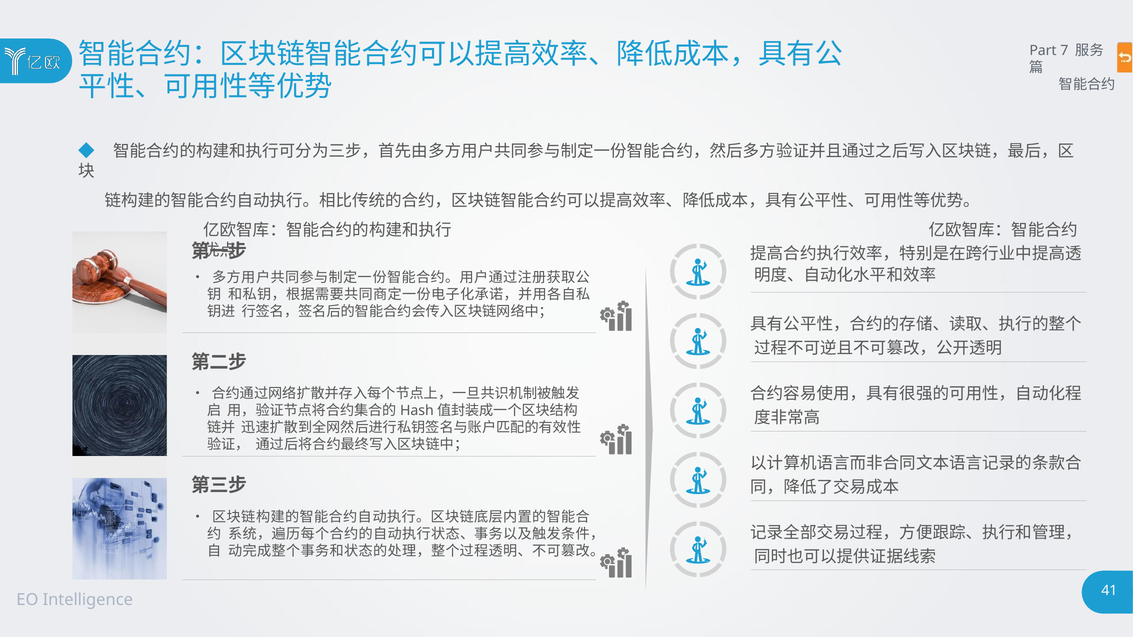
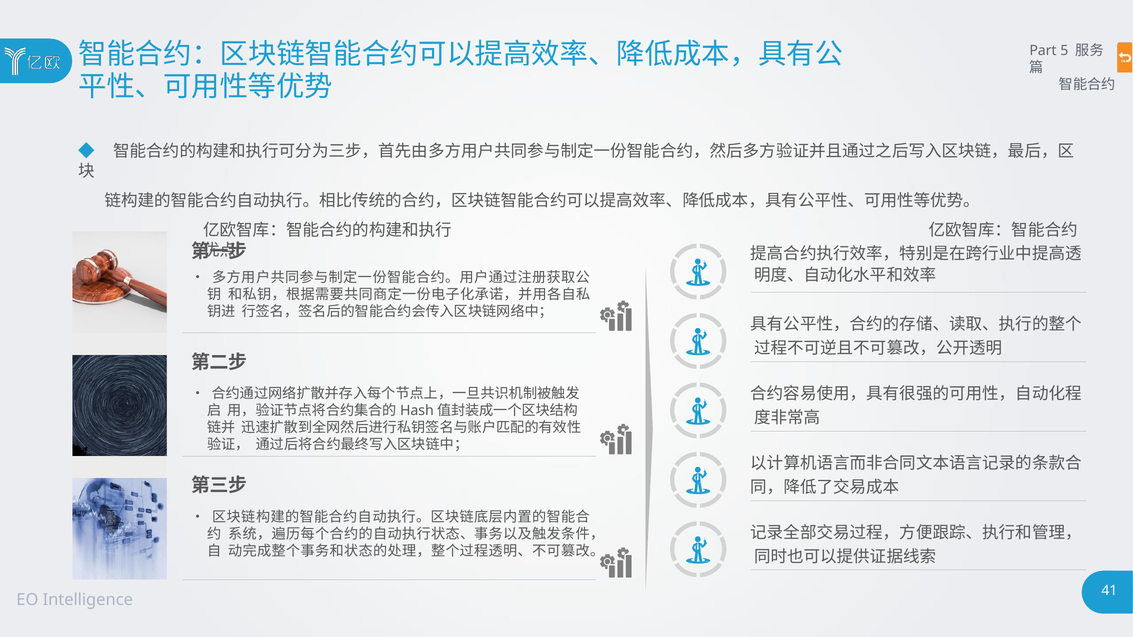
7: 7 -> 5
